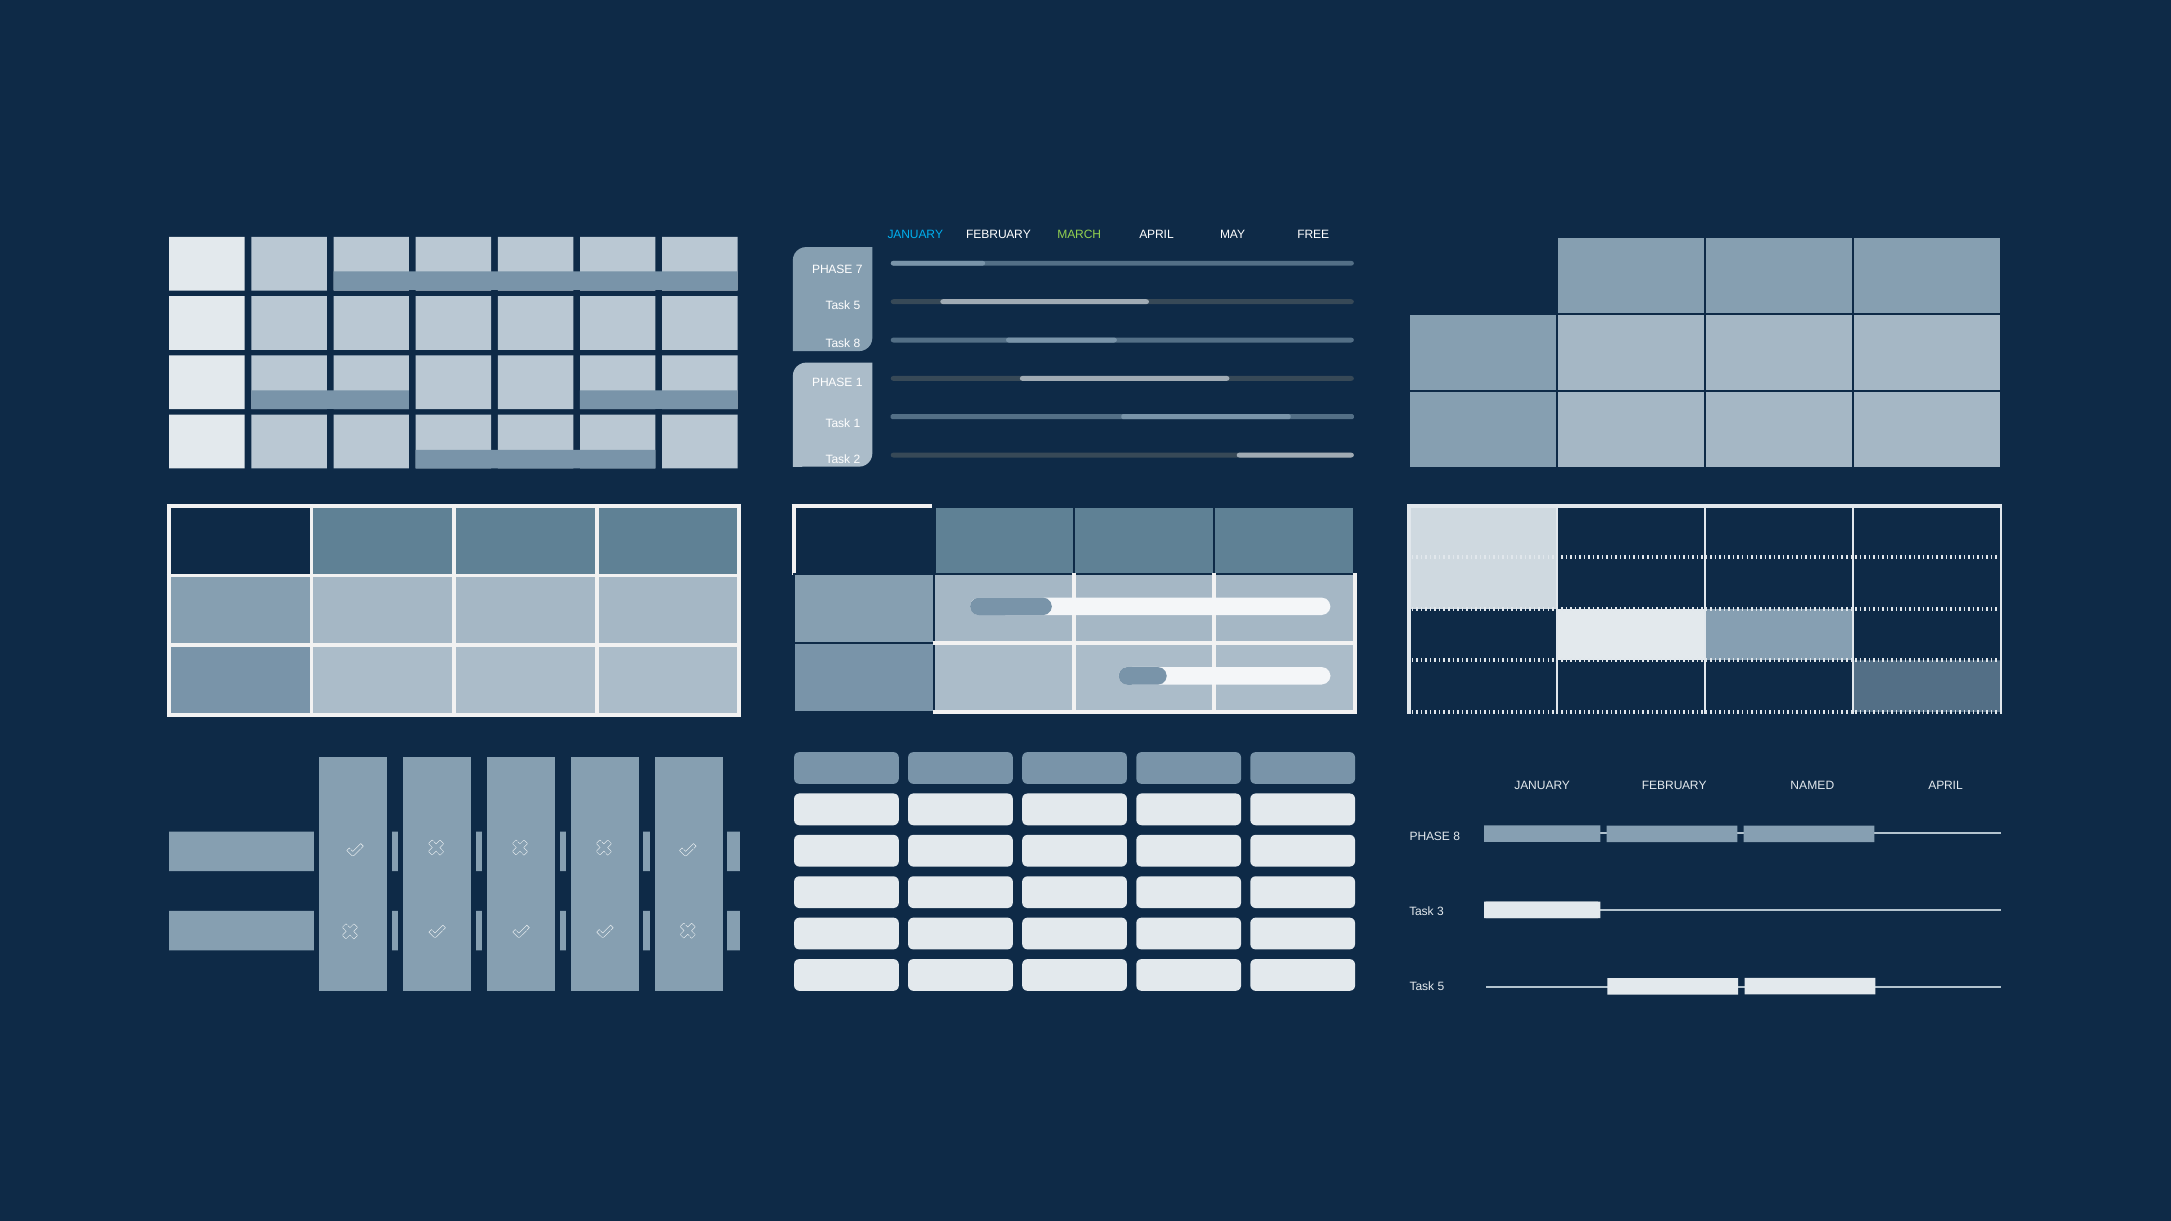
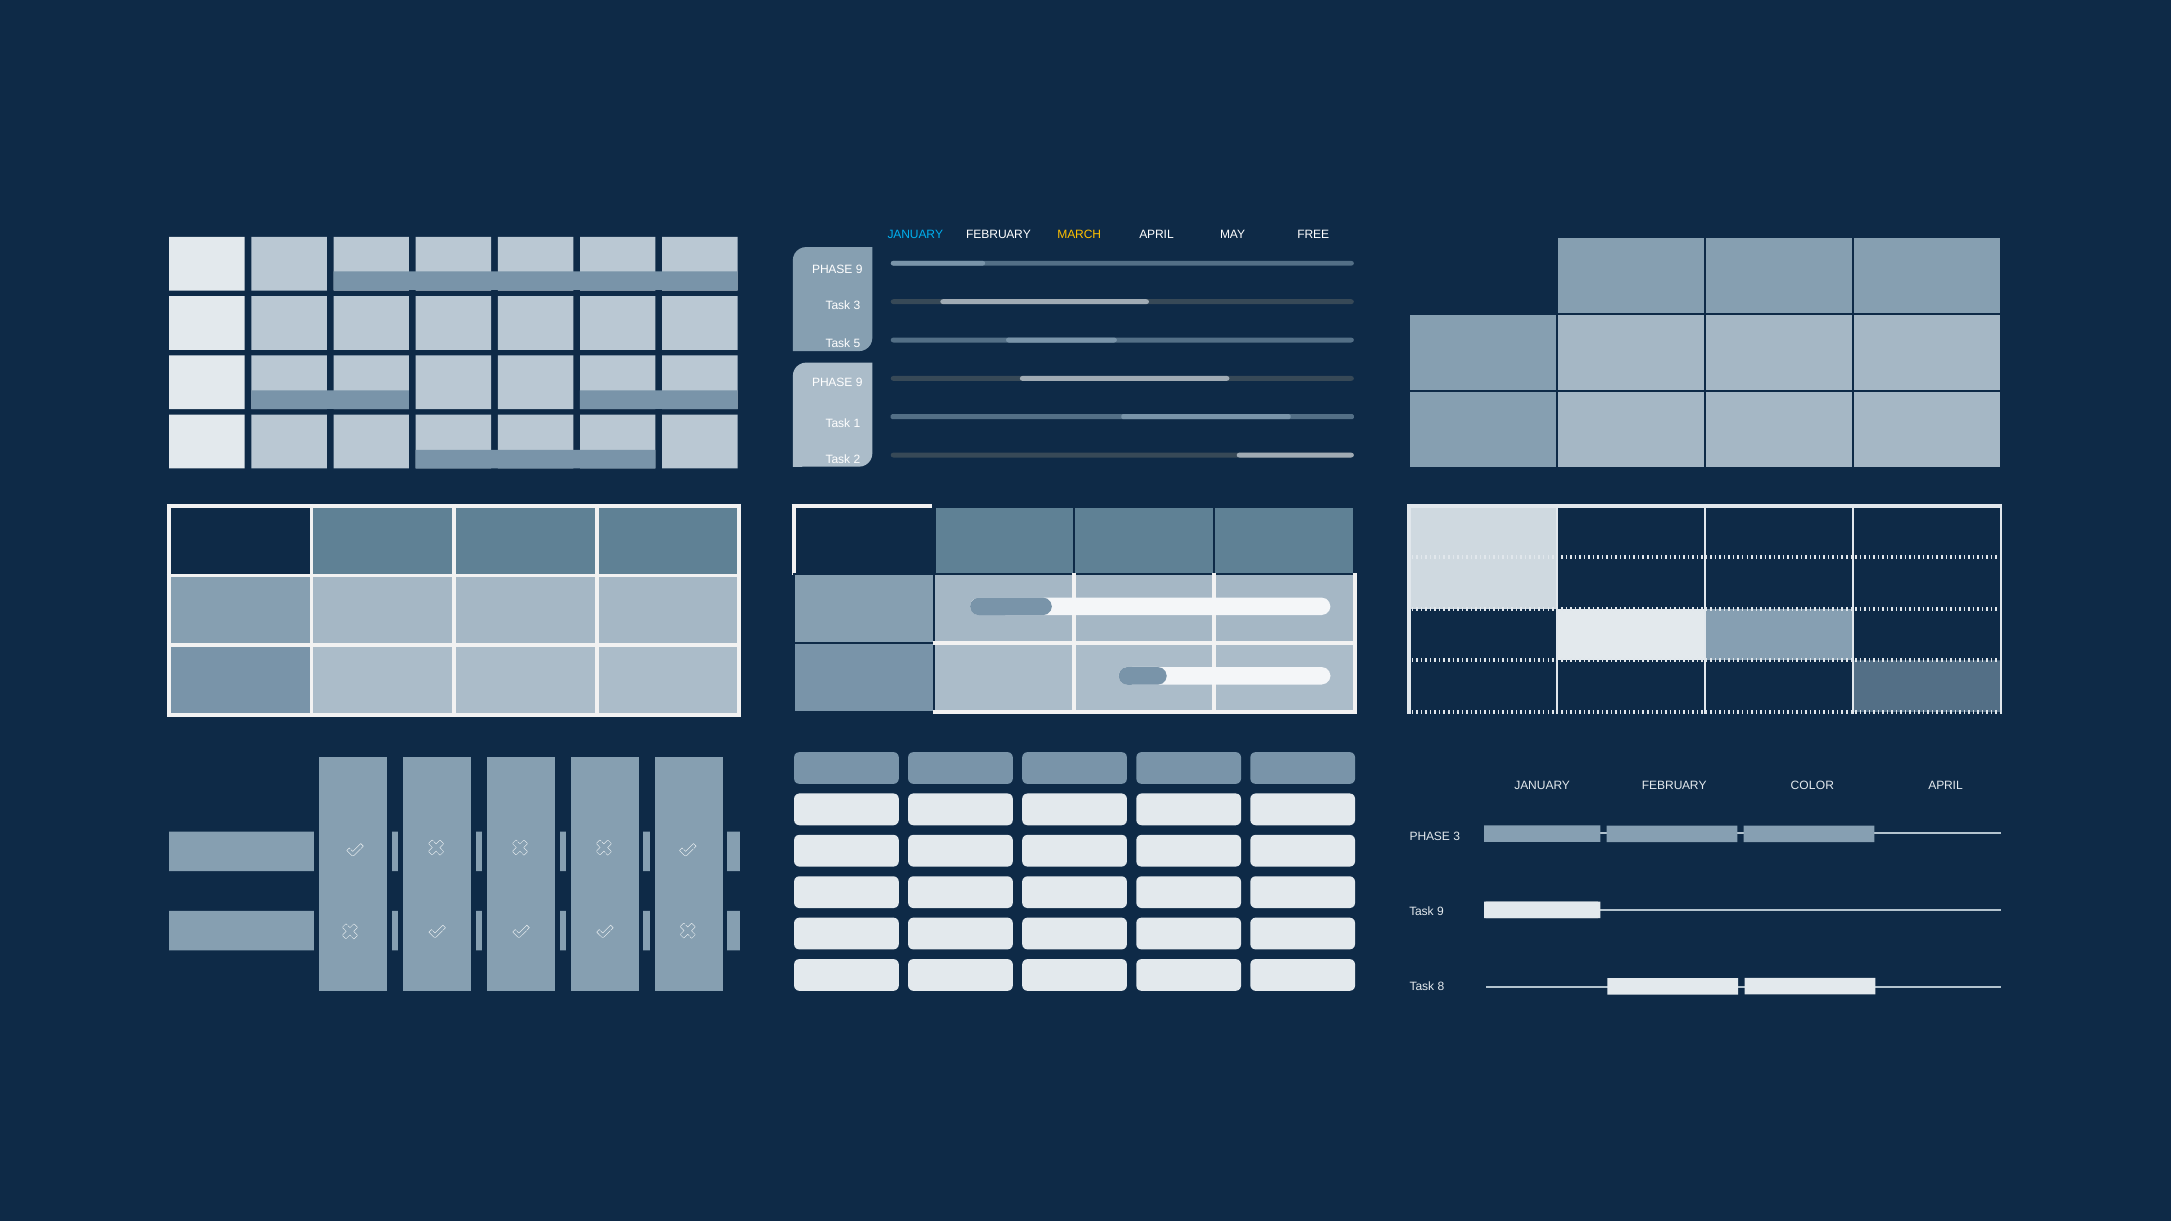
MARCH colour: light green -> yellow
7 at (859, 269): 7 -> 9
5 at (857, 306): 5 -> 3
Task 8: 8 -> 5
1 at (859, 383): 1 -> 9
NAMED: NAMED -> COLOR
PHASE 8: 8 -> 3
Task 3: 3 -> 9
5 at (1441, 987): 5 -> 8
